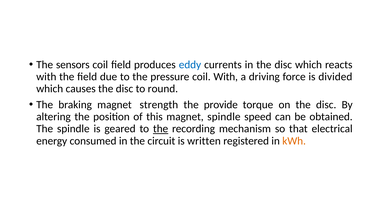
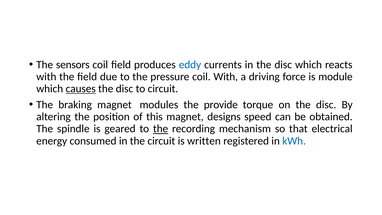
divided: divided -> module
causes underline: none -> present
to round: round -> circuit
strength: strength -> modules
magnet spindle: spindle -> designs
kWh colour: orange -> blue
